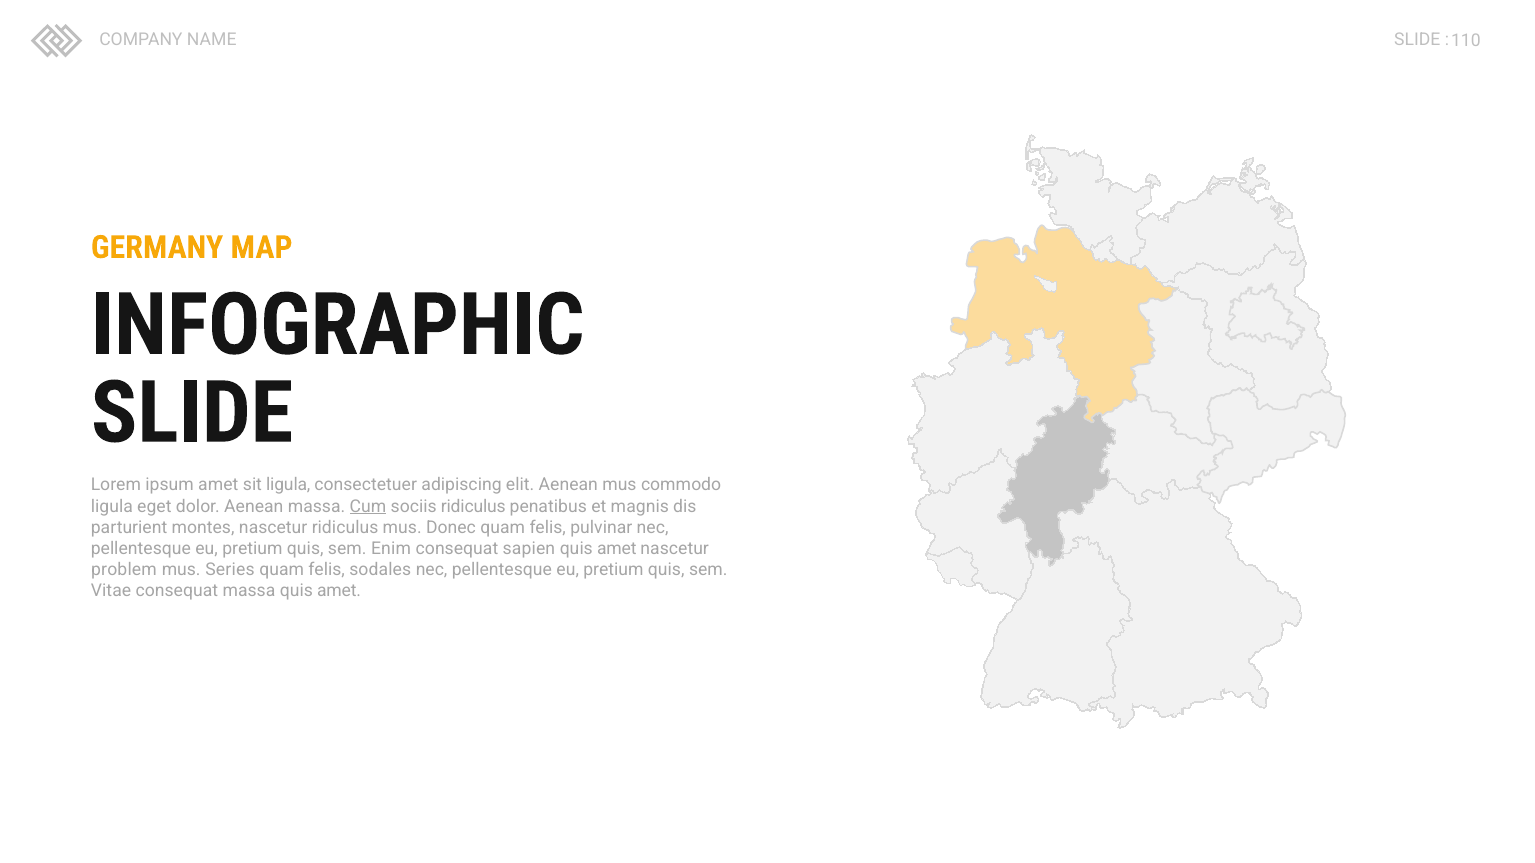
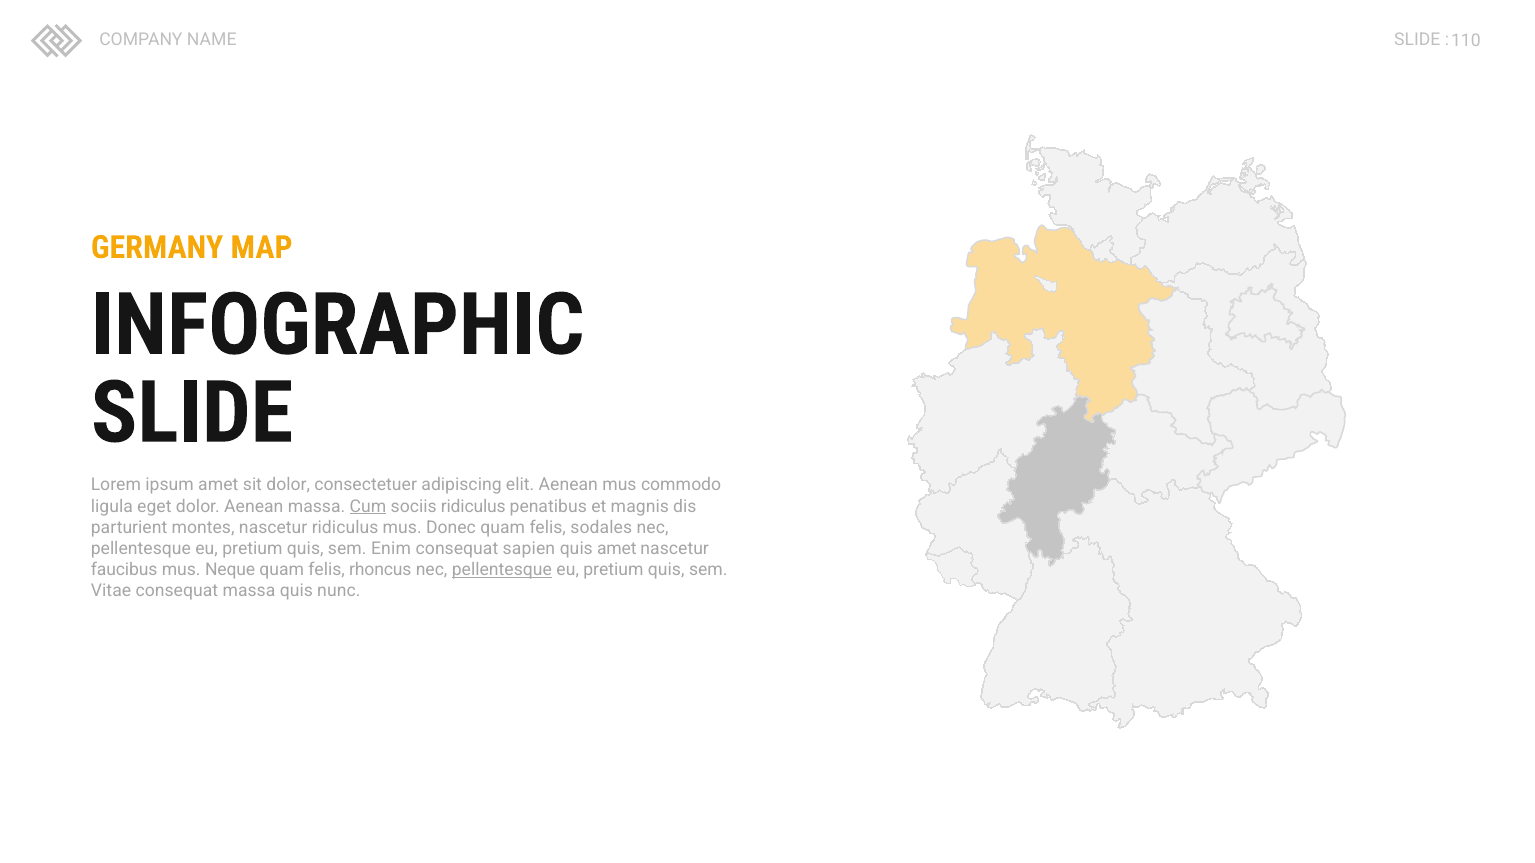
sit ligula: ligula -> dolor
pulvinar: pulvinar -> sodales
problem: problem -> faucibus
Series: Series -> Neque
sodales: sodales -> rhoncus
pellentesque at (502, 570) underline: none -> present
massa quis amet: amet -> nunc
